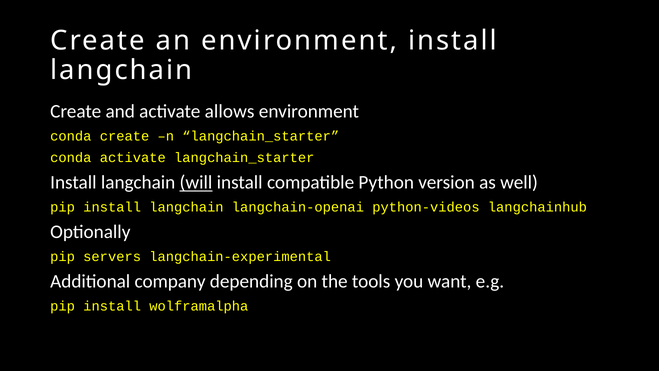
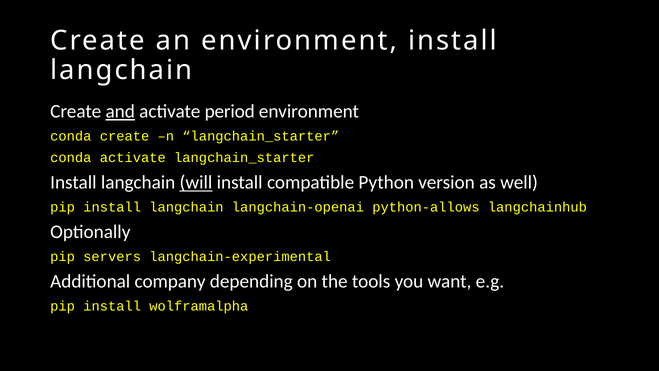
and underline: none -> present
allows: allows -> period
python-videos: python-videos -> python-allows
